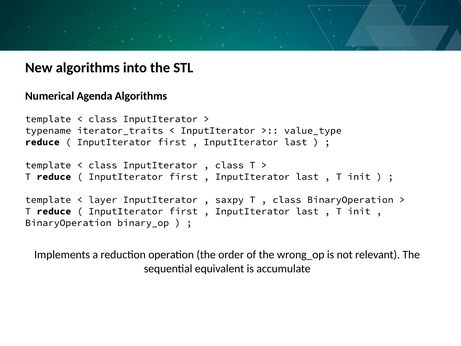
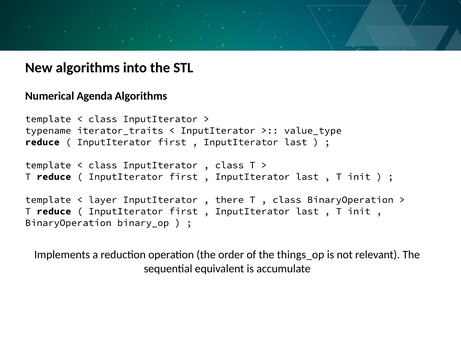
saxpy: saxpy -> there
wrong_op: wrong_op -> things_op
